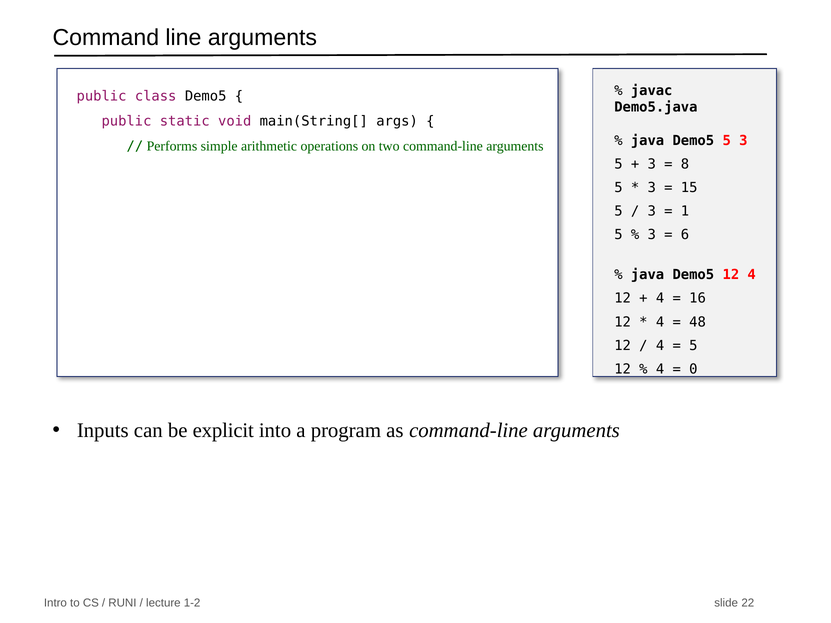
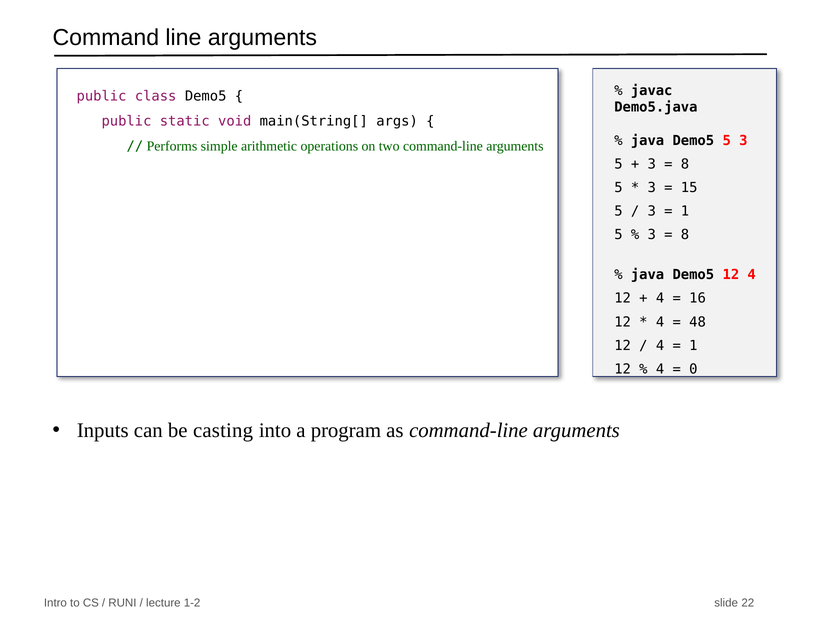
6 at (685, 235): 6 -> 8
5 at (693, 346): 5 -> 1
explicit: explicit -> casting
